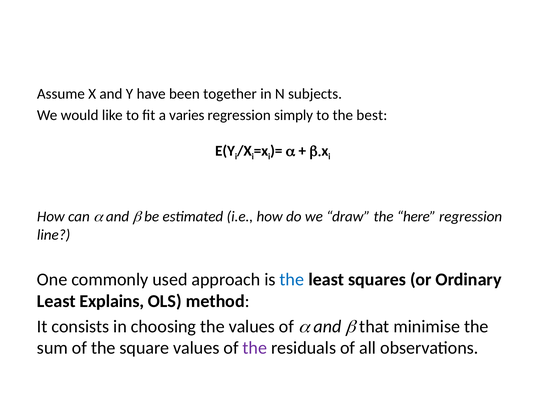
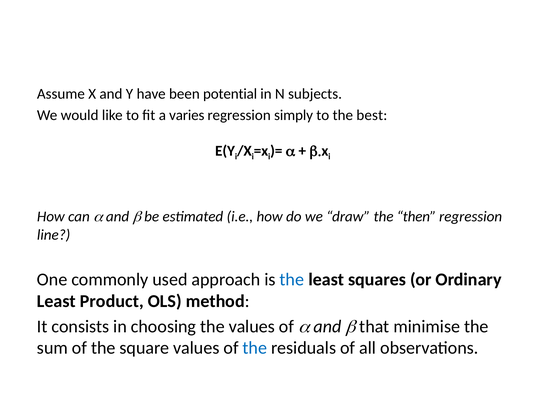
together: together -> potential
here: here -> then
Explains: Explains -> Product
the at (255, 348) colour: purple -> blue
